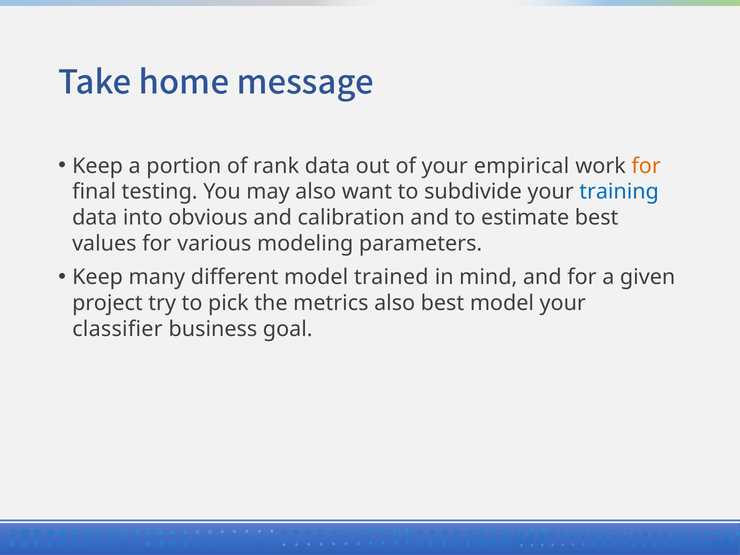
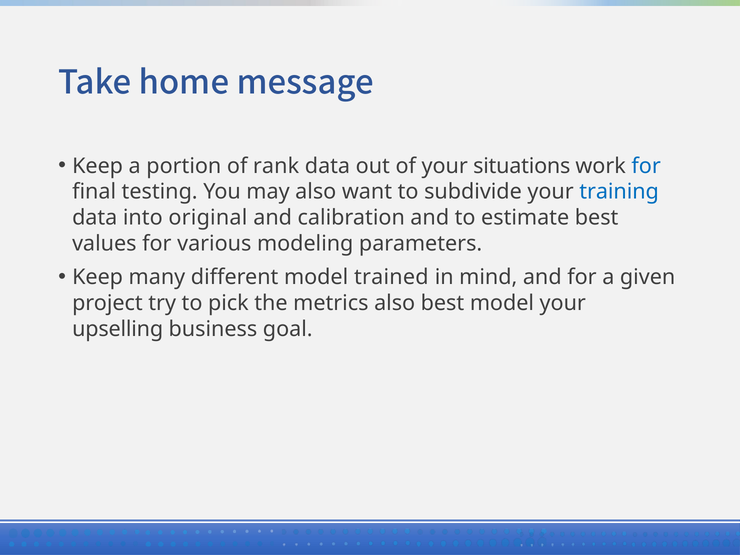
empirical: empirical -> situations
for at (646, 166) colour: orange -> blue
obvious: obvious -> original
classifier: classifier -> upselling
